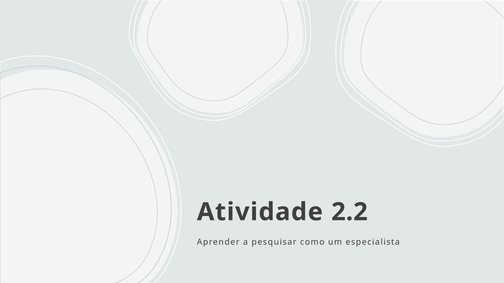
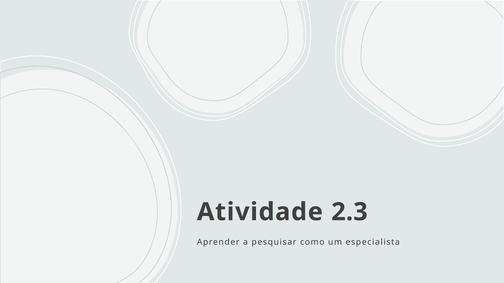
2.2: 2.2 -> 2.3
